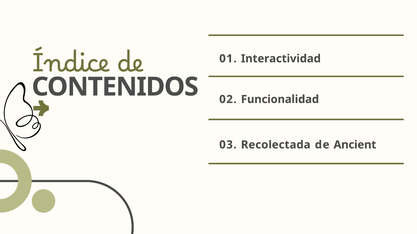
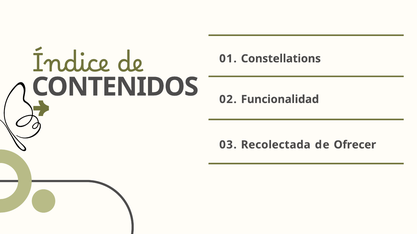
Interactividad: Interactividad -> Constellations
Ancient: Ancient -> Ofrecer
